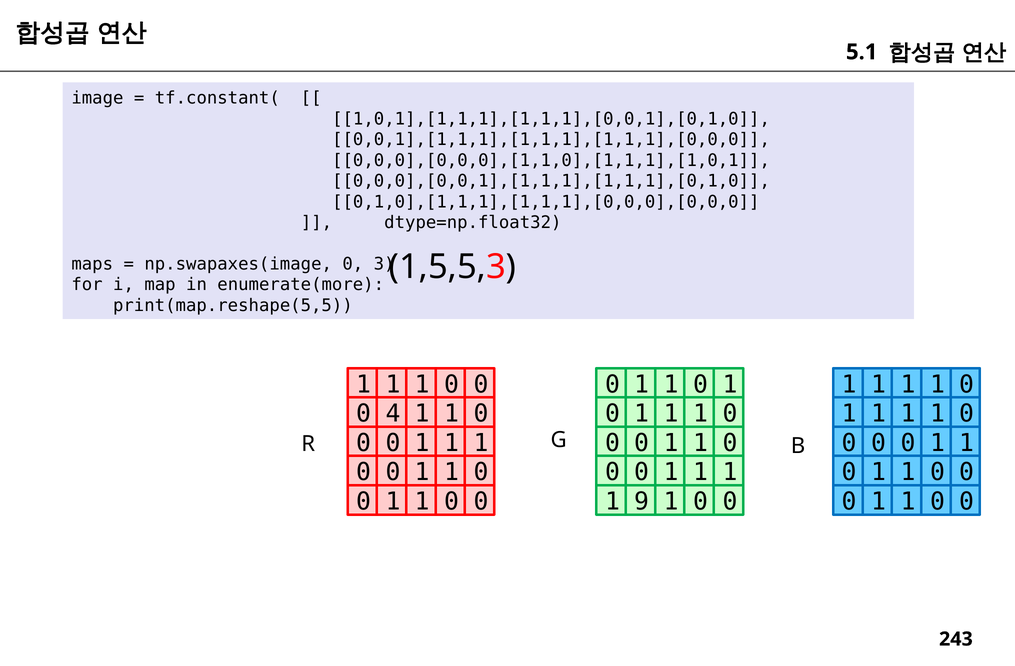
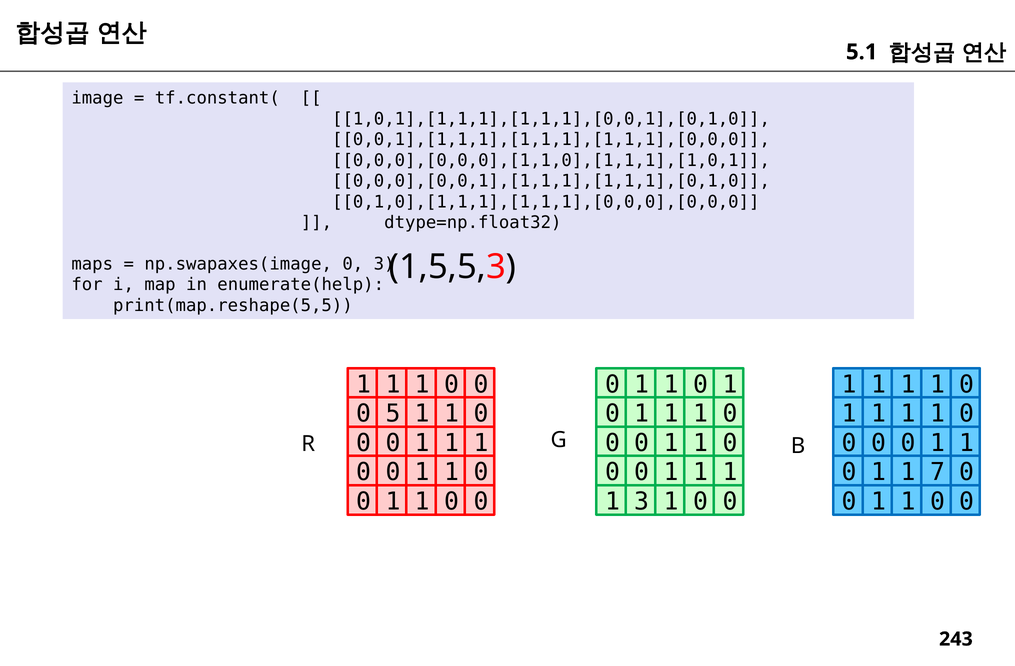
enumerate(more: enumerate(more -> enumerate(help
4: 4 -> 5
0 at (937, 473): 0 -> 7
1 9: 9 -> 3
